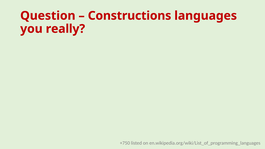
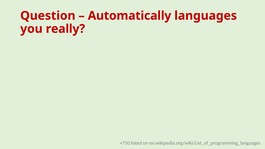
Constructions: Constructions -> Automatically
